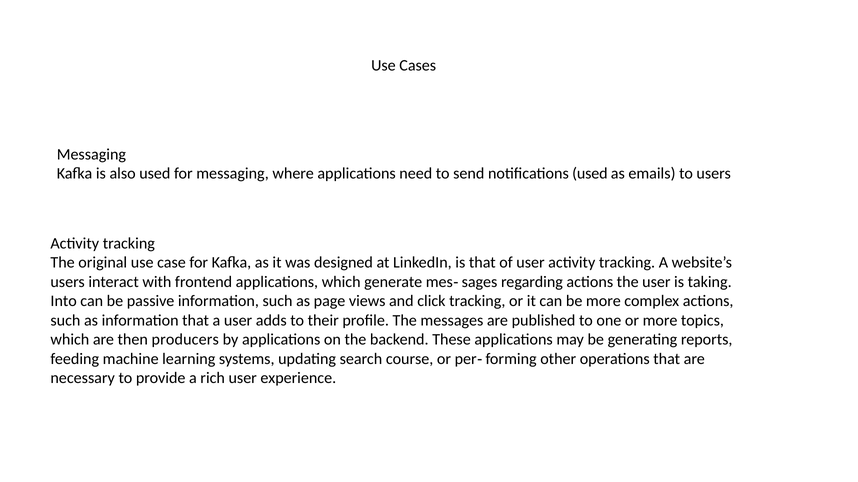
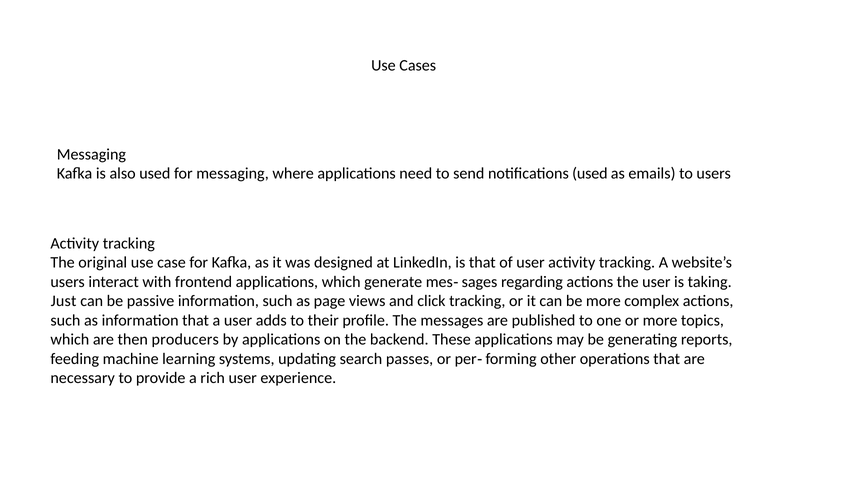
Into: Into -> Just
course: course -> passes
